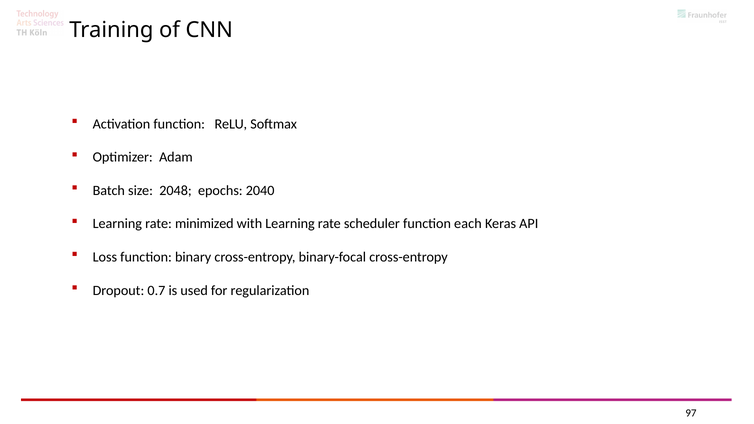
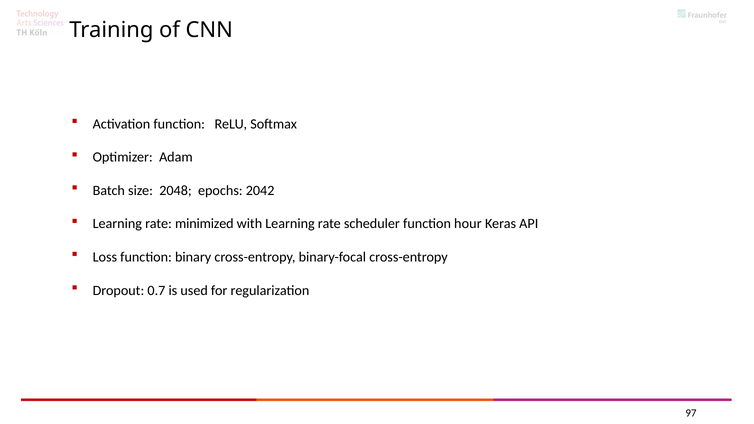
2040: 2040 -> 2042
each: each -> hour
